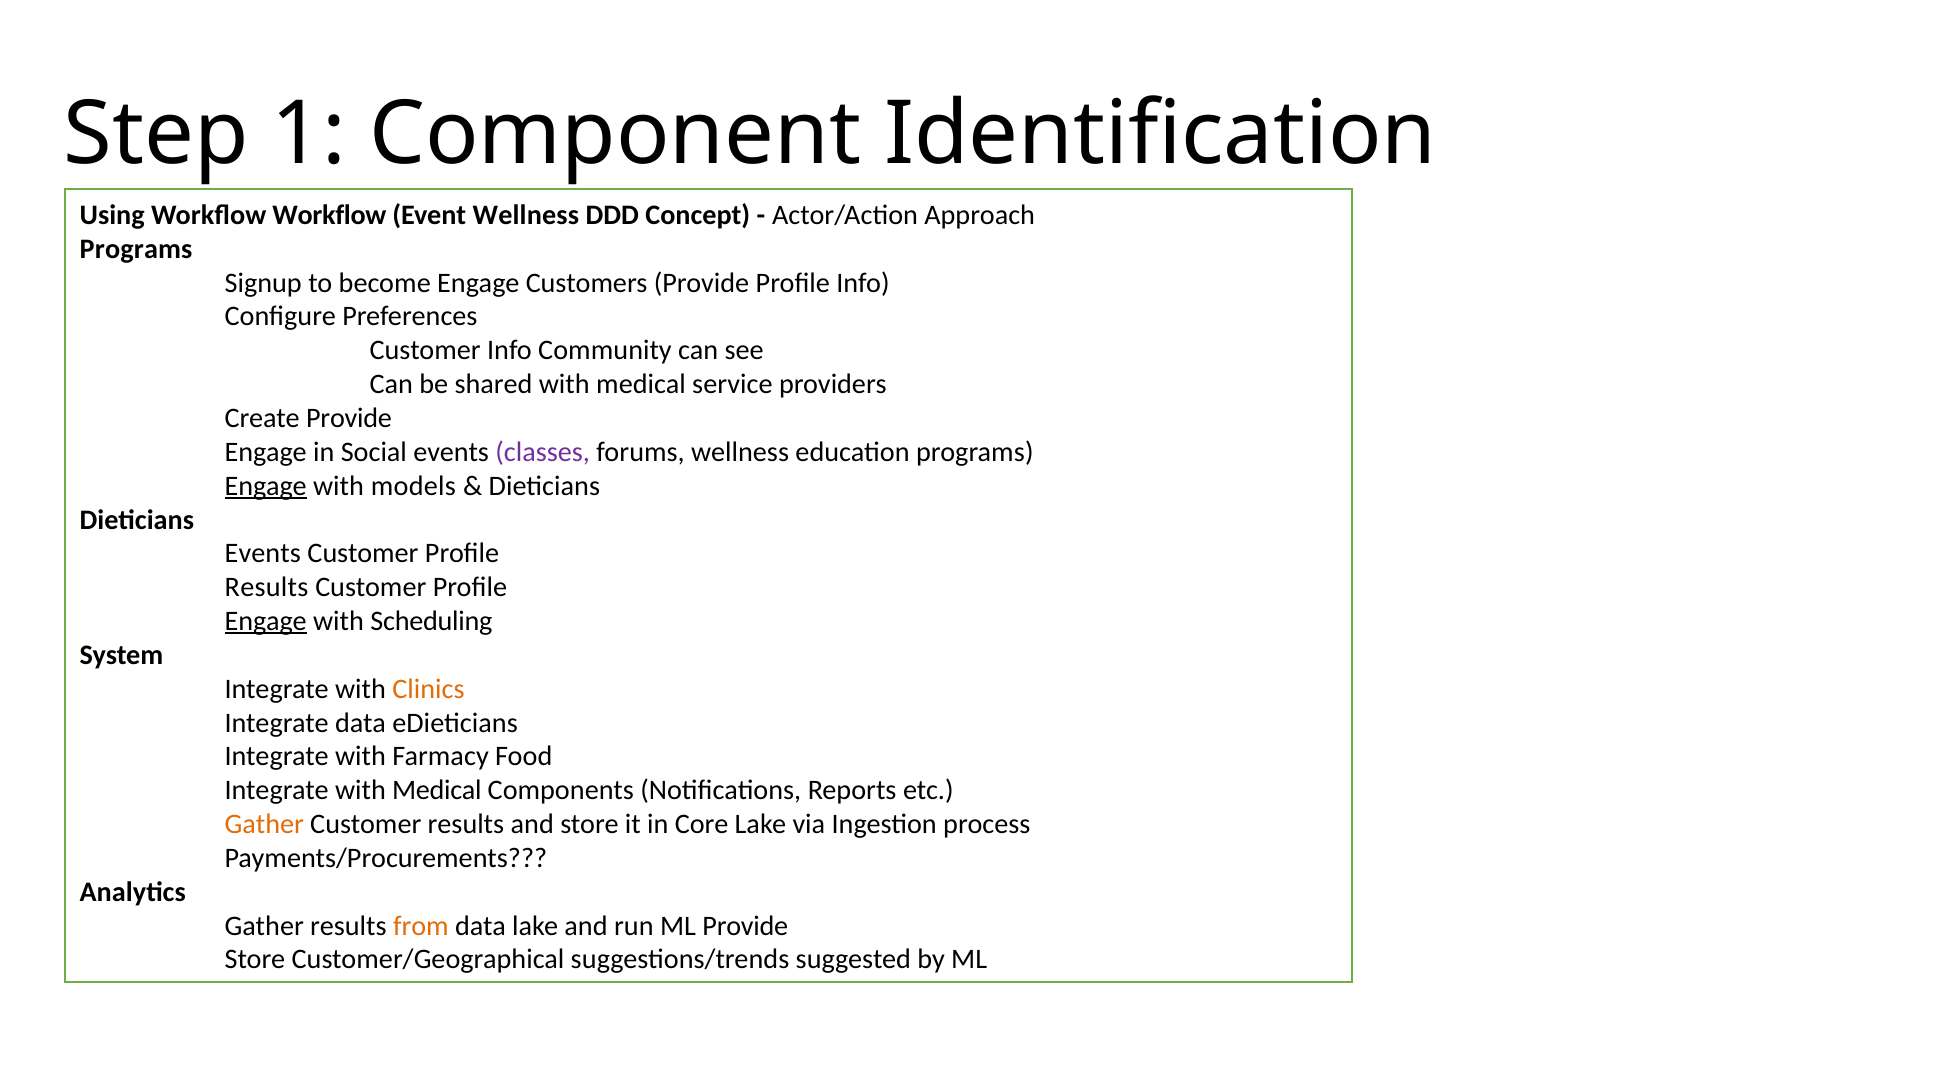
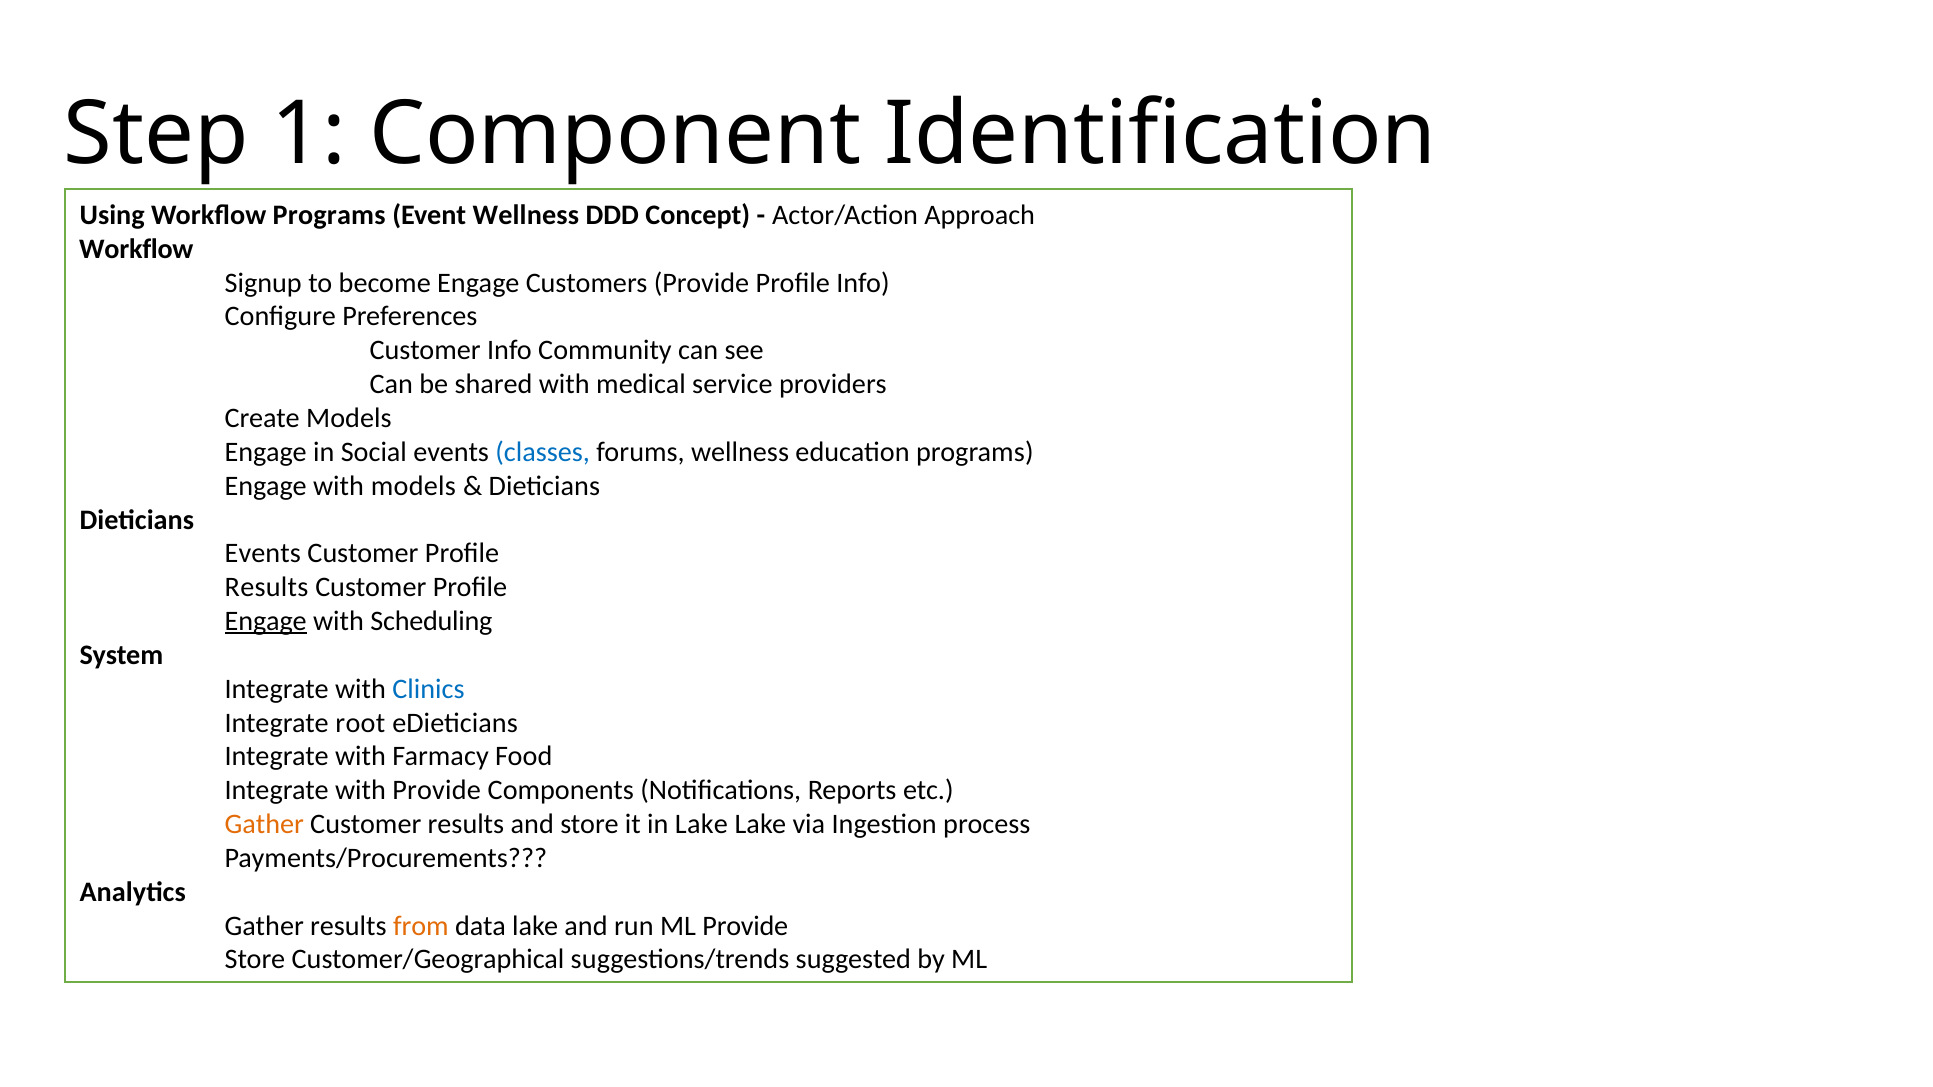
Workflow Workflow: Workflow -> Programs
Programs at (136, 249): Programs -> Workflow
Create Provide: Provide -> Models
classes colour: purple -> blue
Engage at (266, 486) underline: present -> none
Clinics colour: orange -> blue
Integrate data: data -> root
Integrate with Medical: Medical -> Provide
in Core: Core -> Lake
